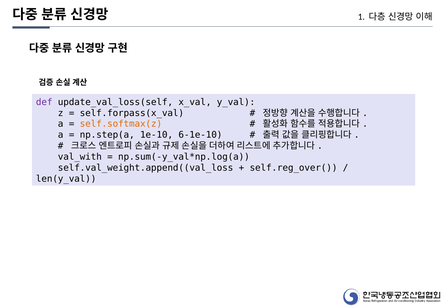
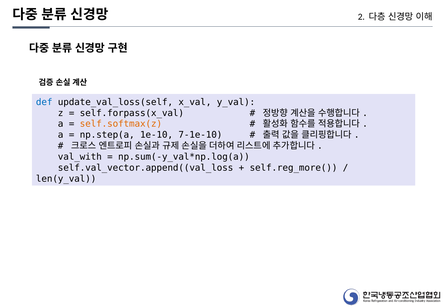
1: 1 -> 2
def colour: purple -> blue
6-1e-10: 6-1e-10 -> 7-1e-10
self.val_weight.append((val_loss: self.val_weight.append((val_loss -> self.val_vector.append((val_loss
self.reg_over(: self.reg_over( -> self.reg_more(
